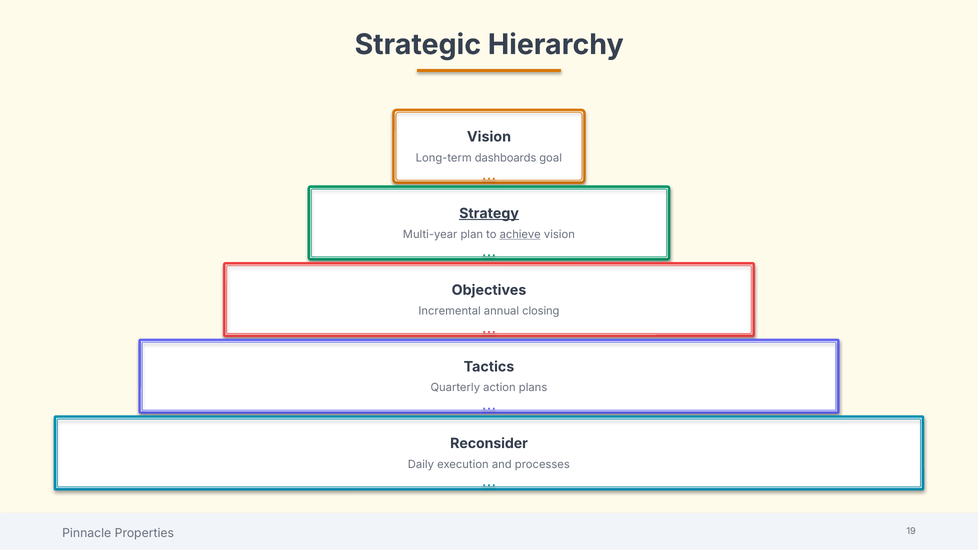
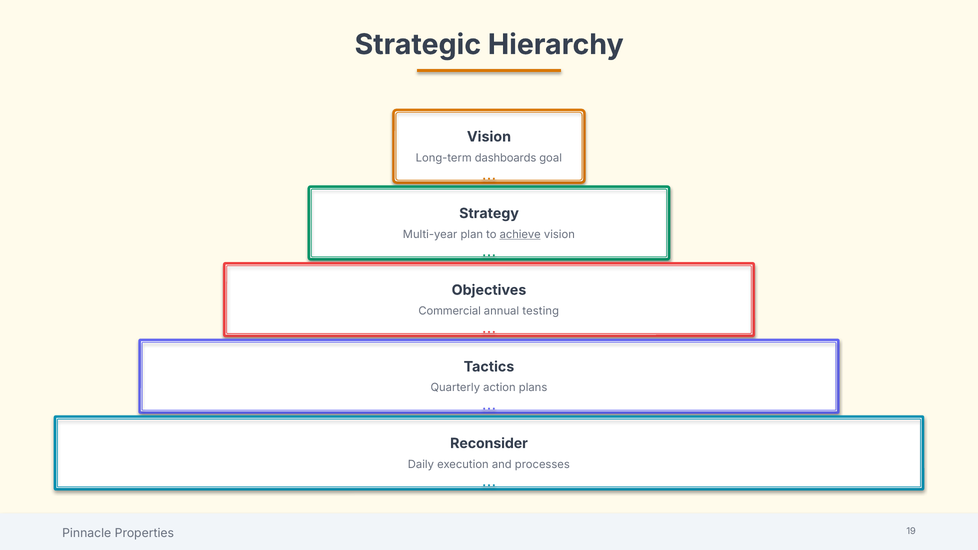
Strategy underline: present -> none
Incremental: Incremental -> Commercial
closing: closing -> testing
